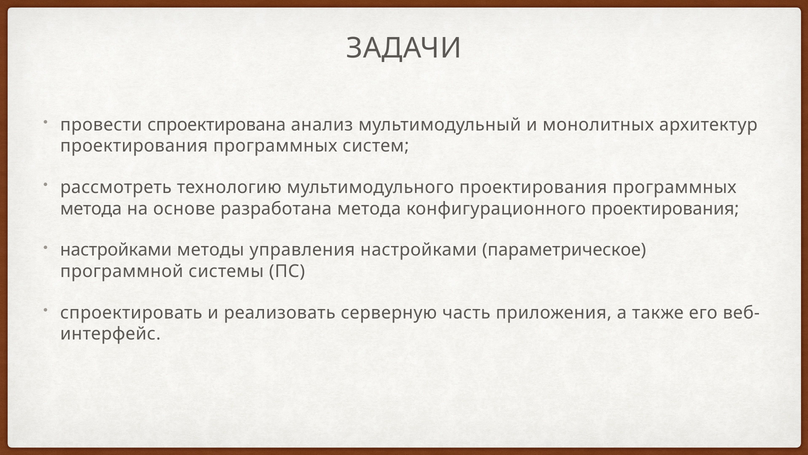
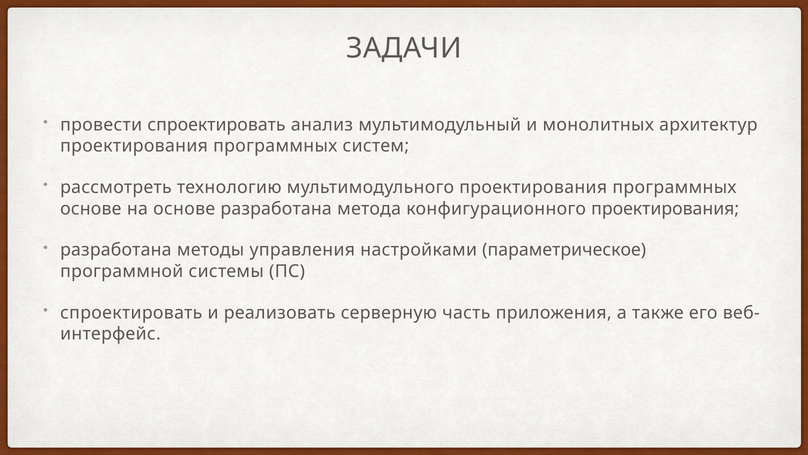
провести спроектирована: спроектирована -> спроектировать
метода at (91, 208): метода -> основе
настройками at (116, 250): настройками -> разработана
